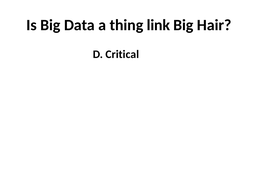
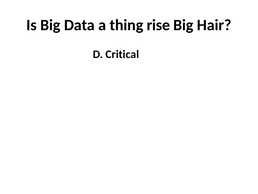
link: link -> rise
